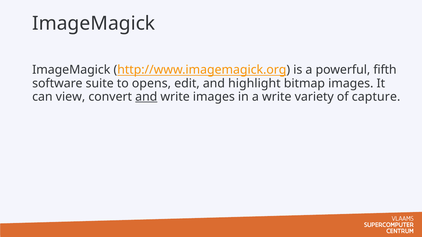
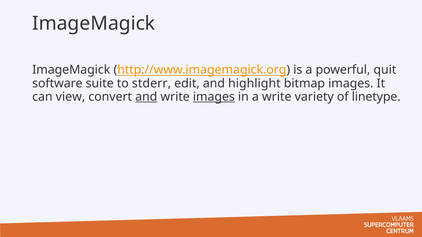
fifth: fifth -> quit
opens: opens -> stderr
images at (214, 97) underline: none -> present
capture: capture -> linetype
